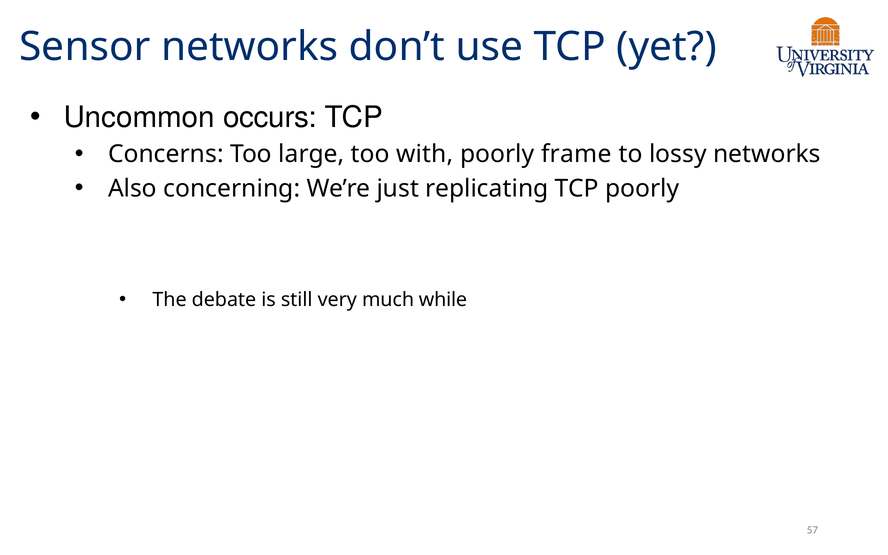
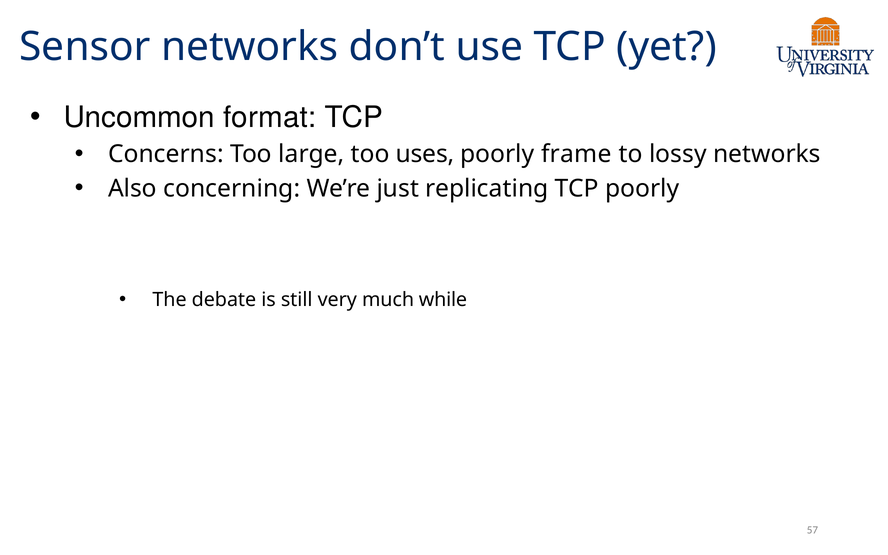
occurs: occurs -> format
with: with -> uses
